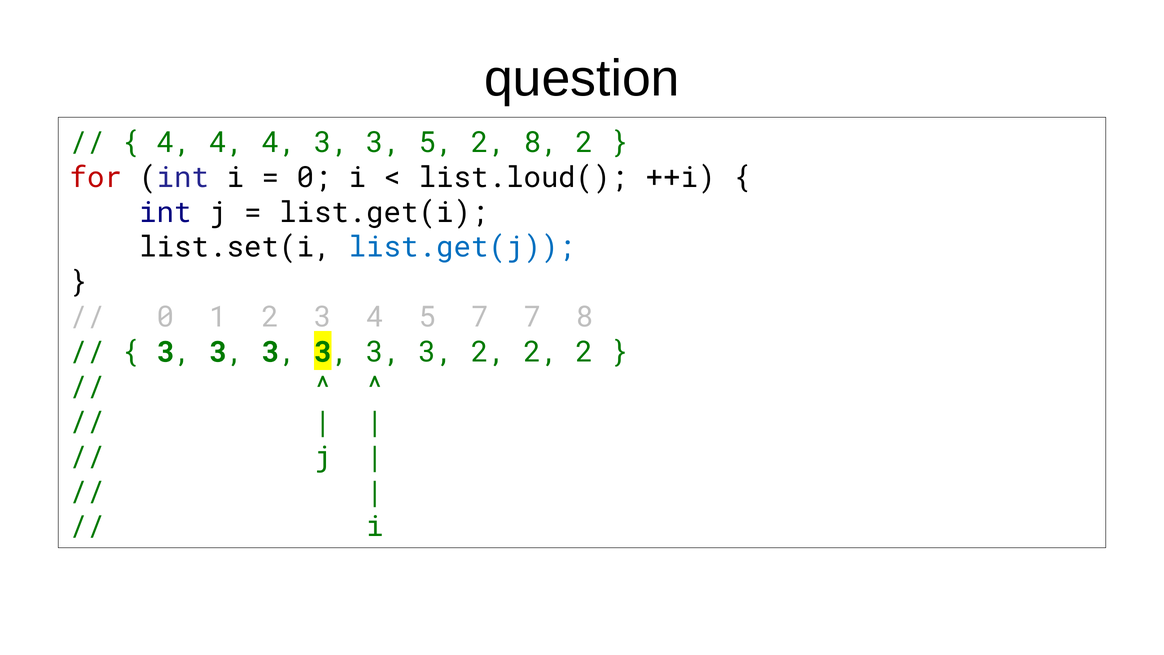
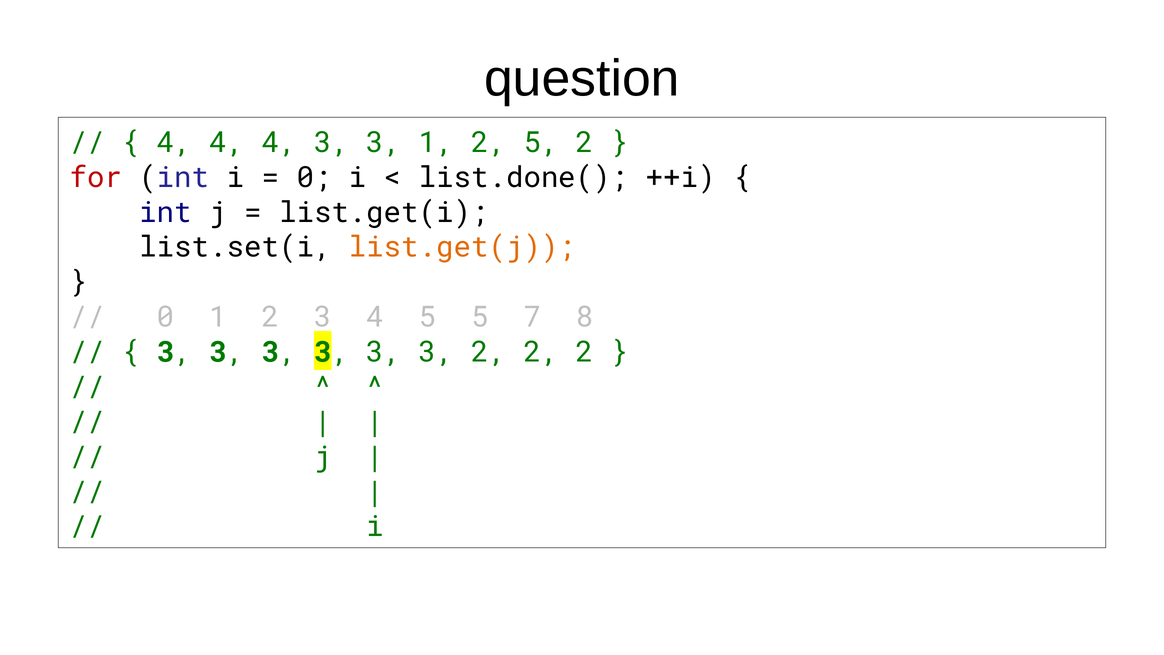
3 5: 5 -> 1
2 8: 8 -> 5
list.loud(: list.loud( -> list.done(
list.get(j colour: blue -> orange
5 7: 7 -> 5
